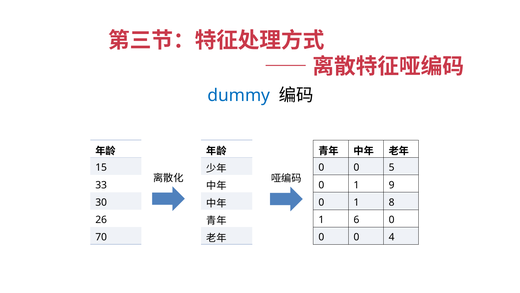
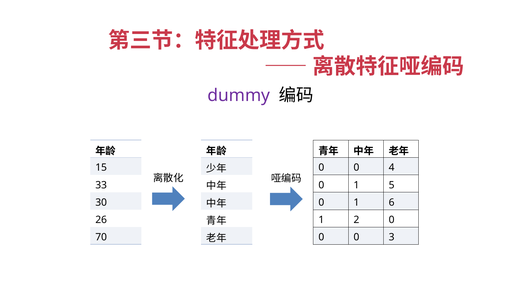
dummy colour: blue -> purple
5: 5 -> 4
9: 9 -> 5
8: 8 -> 6
6: 6 -> 2
4: 4 -> 3
